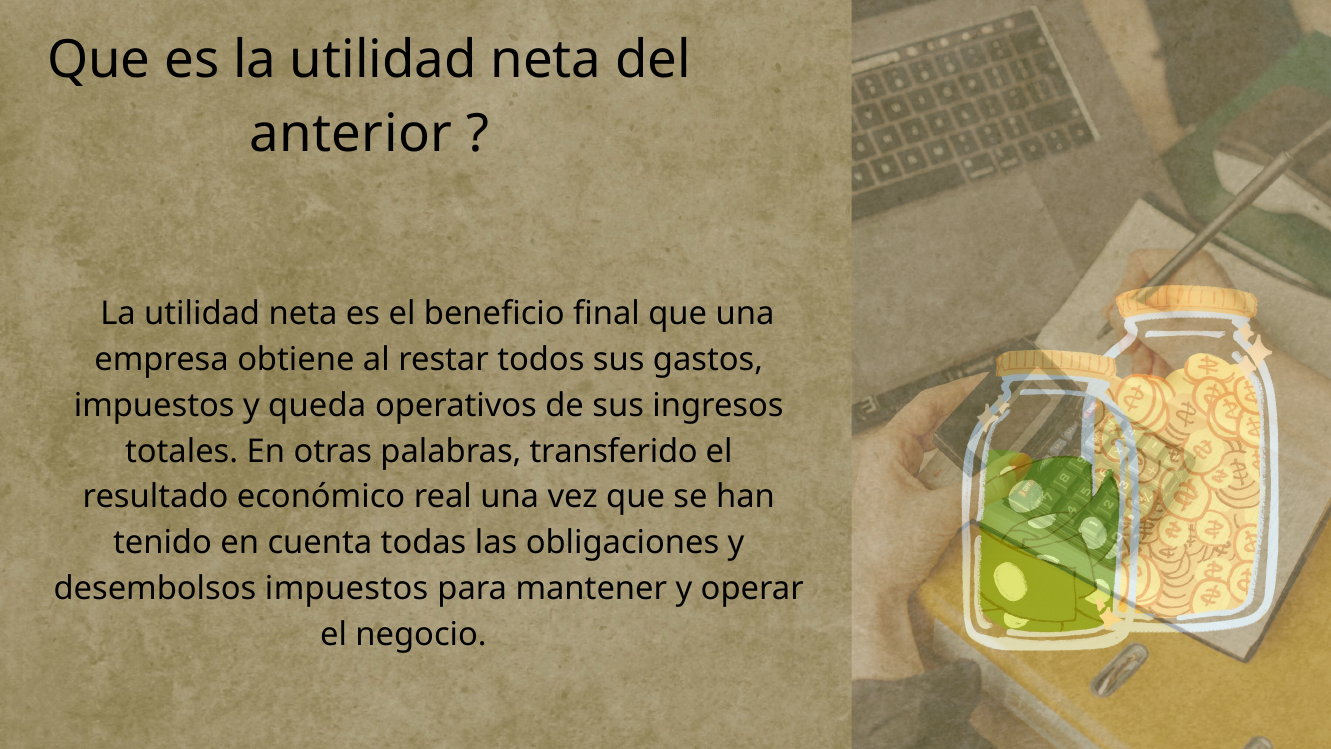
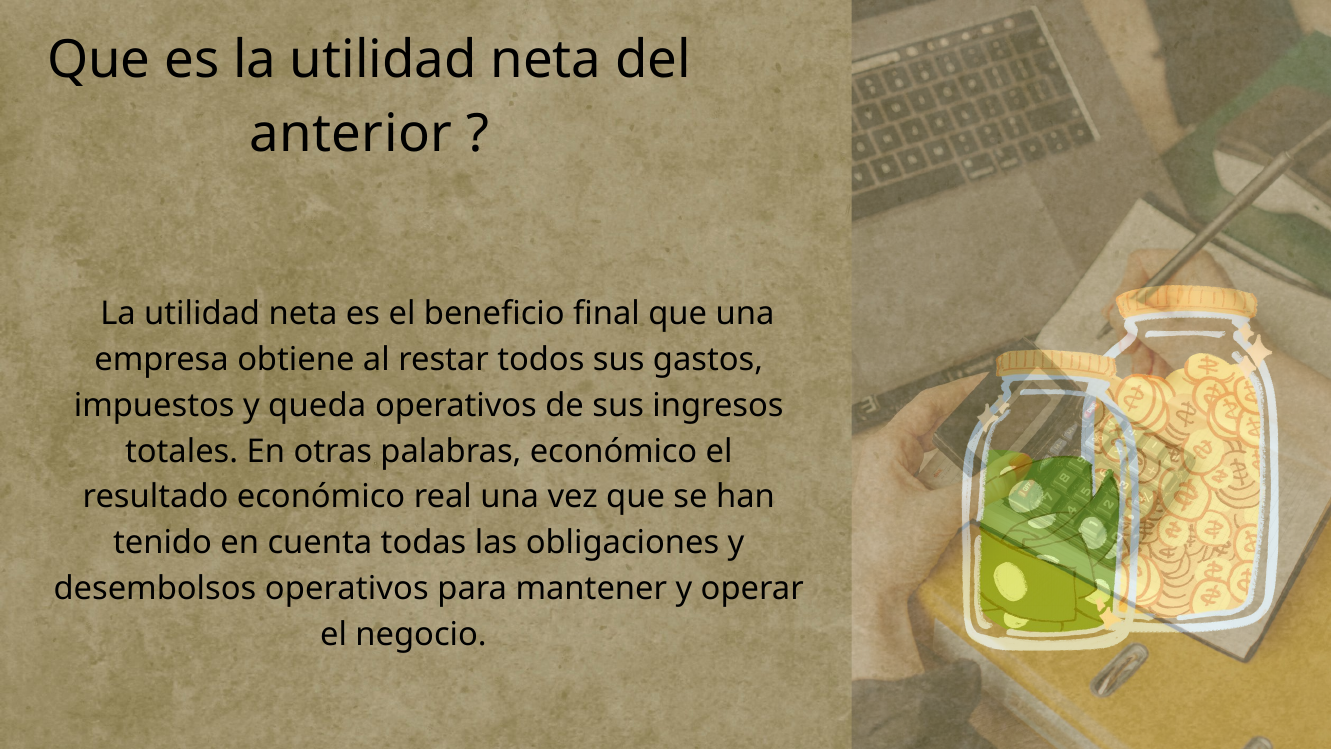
palabras transferido: transferido -> económico
desembolsos impuestos: impuestos -> operativos
